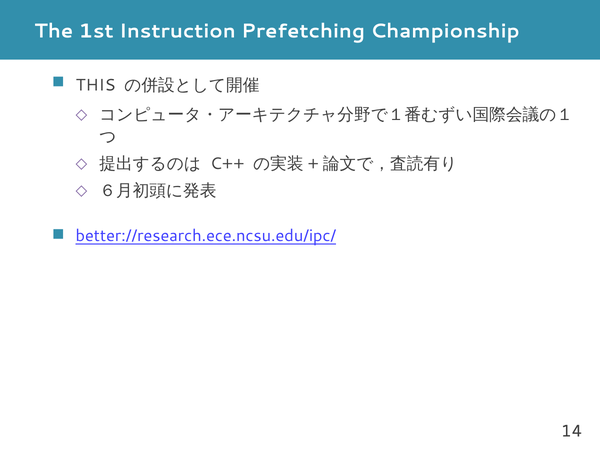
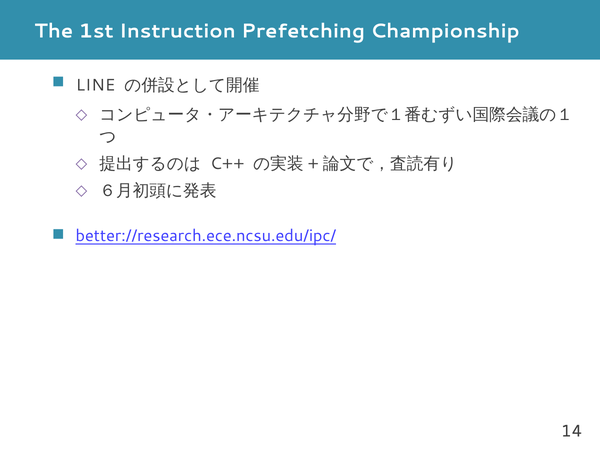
THIS: THIS -> LINE
